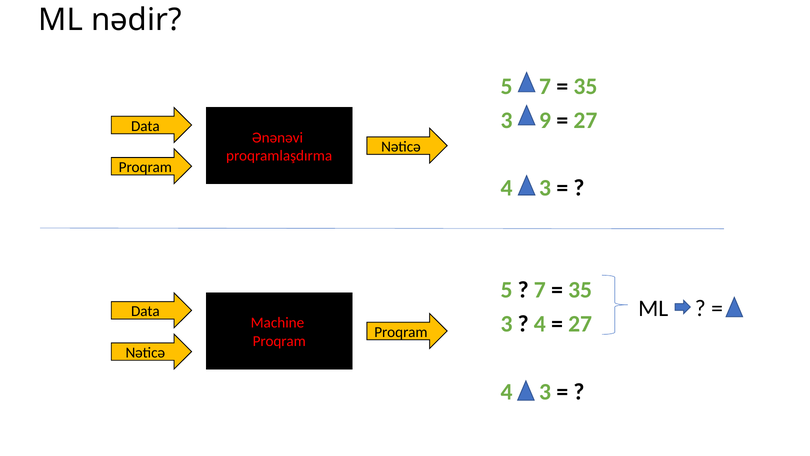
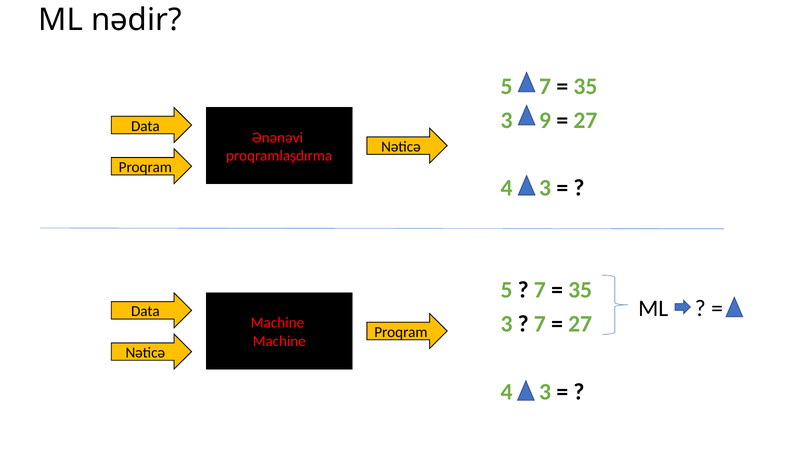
4 at (540, 324): 4 -> 7
Proqram at (279, 341): Proqram -> Machine
